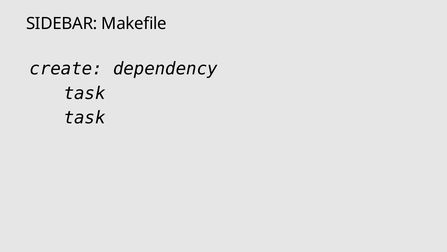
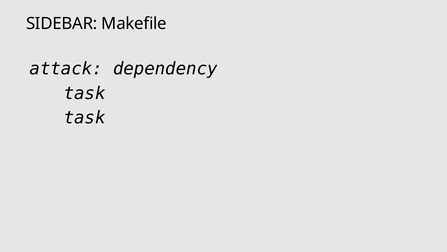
create: create -> attack
